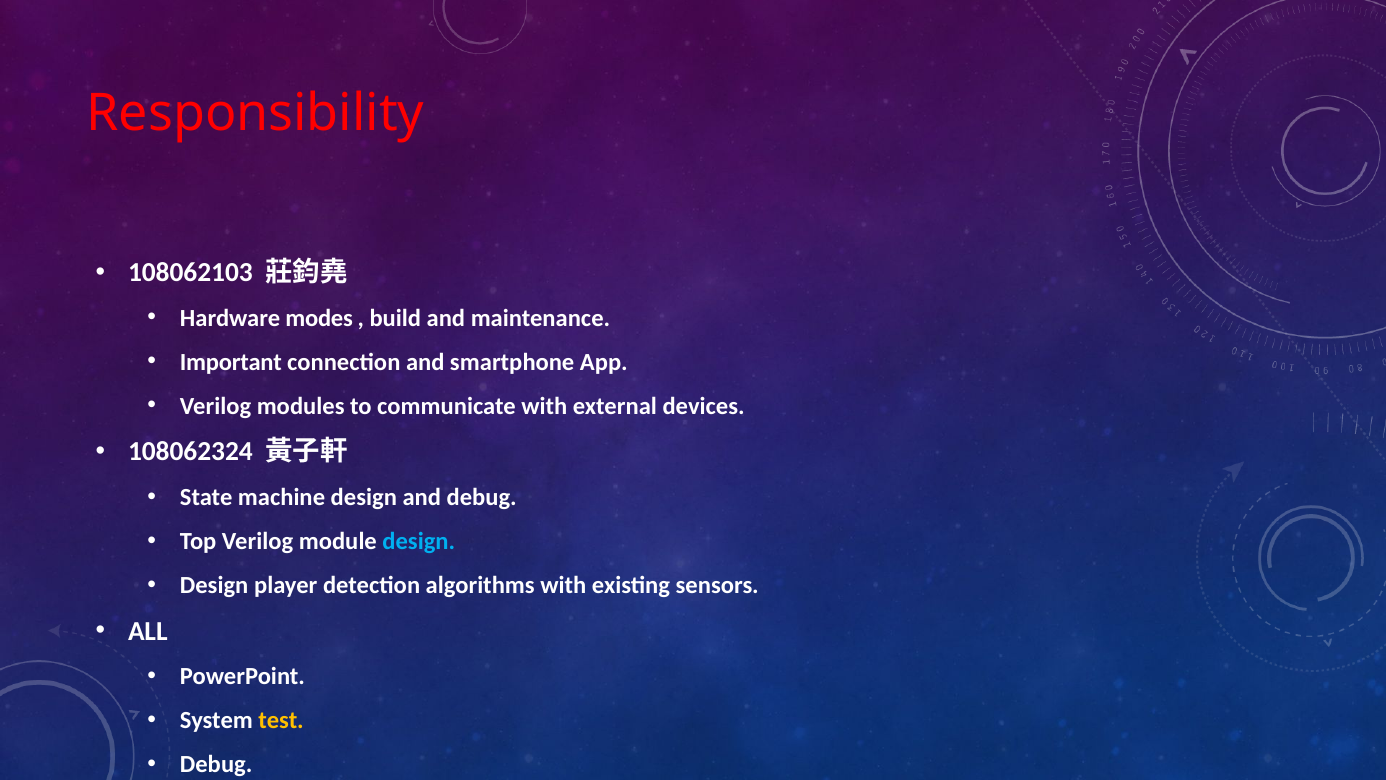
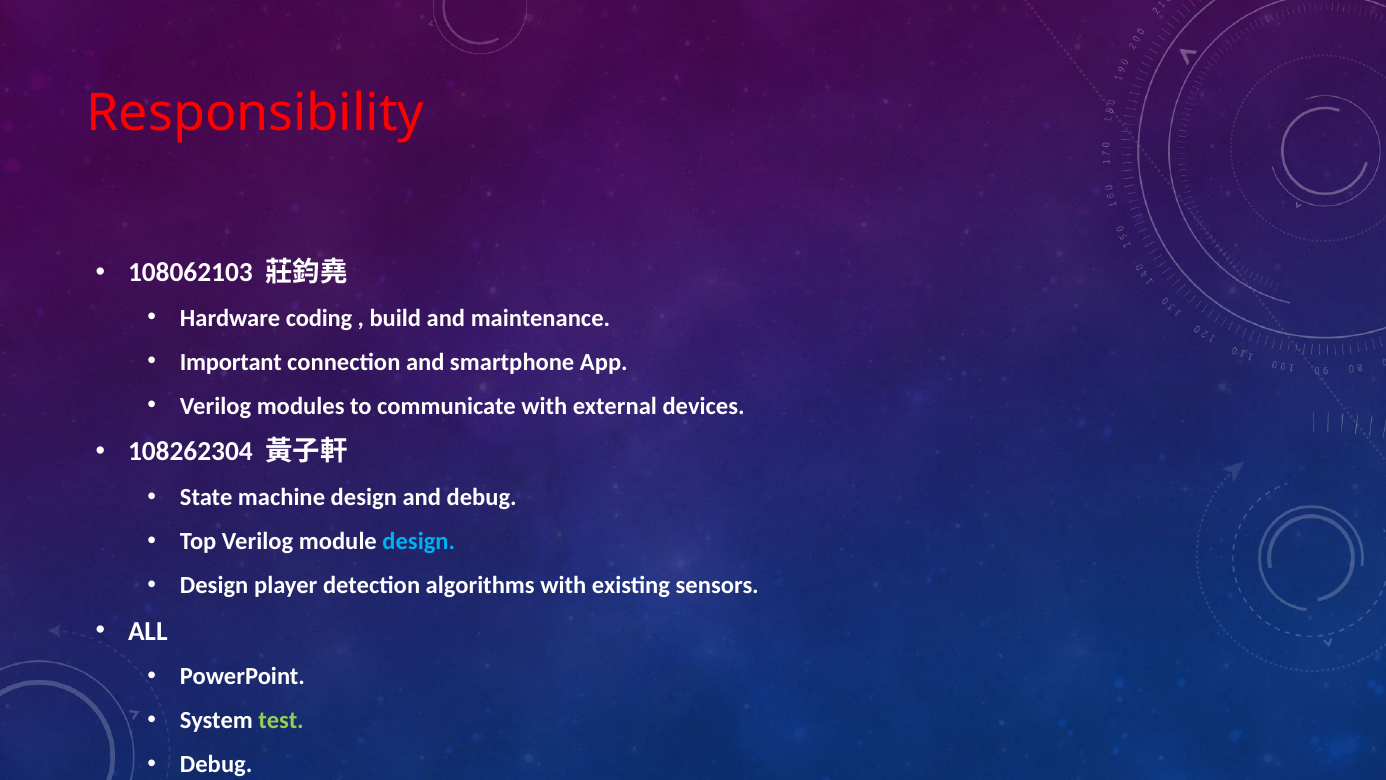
modes: modes -> coding
108062324: 108062324 -> 108262304
test colour: yellow -> light green
